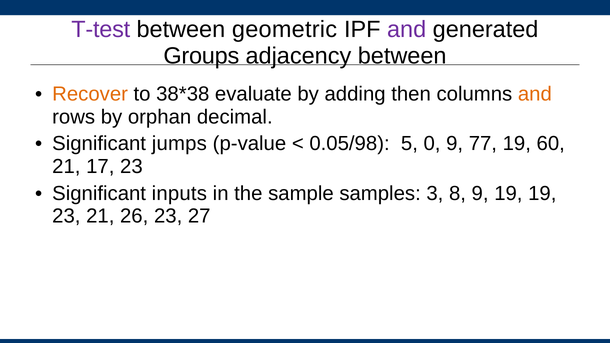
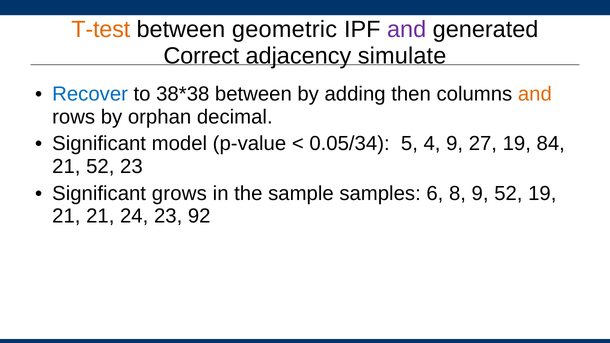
T-test colour: purple -> orange
Groups: Groups -> Correct
adjacency between: between -> simulate
Recover colour: orange -> blue
evaluate at (253, 94): evaluate -> between
jumps: jumps -> model
0.05/98: 0.05/98 -> 0.05/34
0: 0 -> 4
77: 77 -> 27
60: 60 -> 84
21 17: 17 -> 52
inputs: inputs -> grows
3: 3 -> 6
9 19: 19 -> 52
23 at (66, 216): 23 -> 21
26: 26 -> 24
27: 27 -> 92
